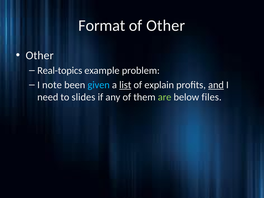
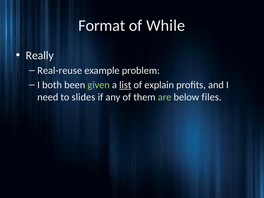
of Other: Other -> While
Other at (40, 55): Other -> Really
Real-topics: Real-topics -> Real-reuse
note: note -> both
given colour: light blue -> light green
and underline: present -> none
